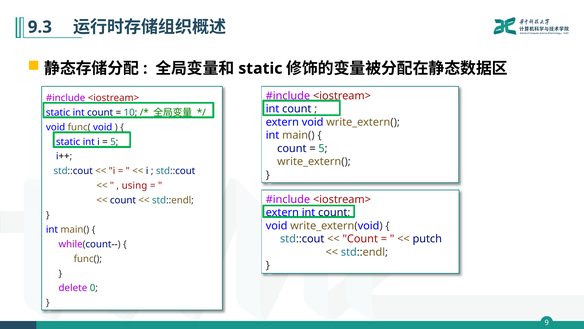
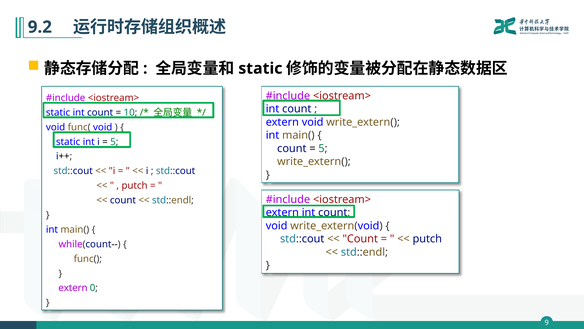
9.3: 9.3 -> 9.2
using at (134, 185): using -> putch
delete at (73, 288): delete -> extern
